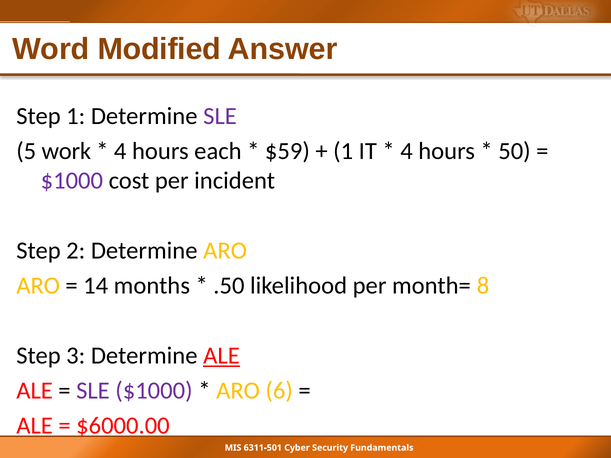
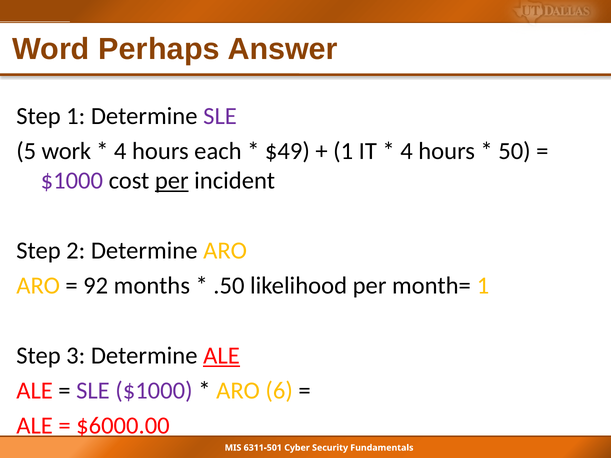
Modified: Modified -> Perhaps
$59: $59 -> $49
per at (172, 181) underline: none -> present
14: 14 -> 92
month= 8: 8 -> 1
